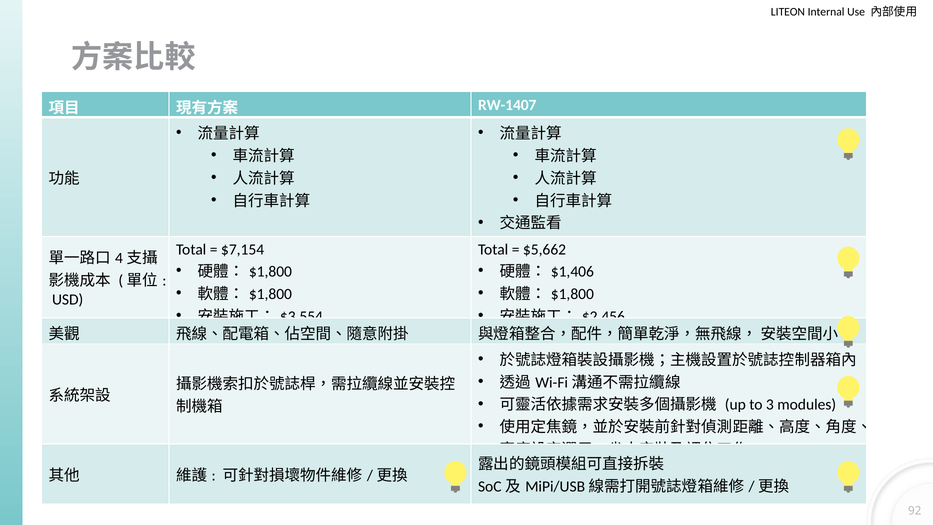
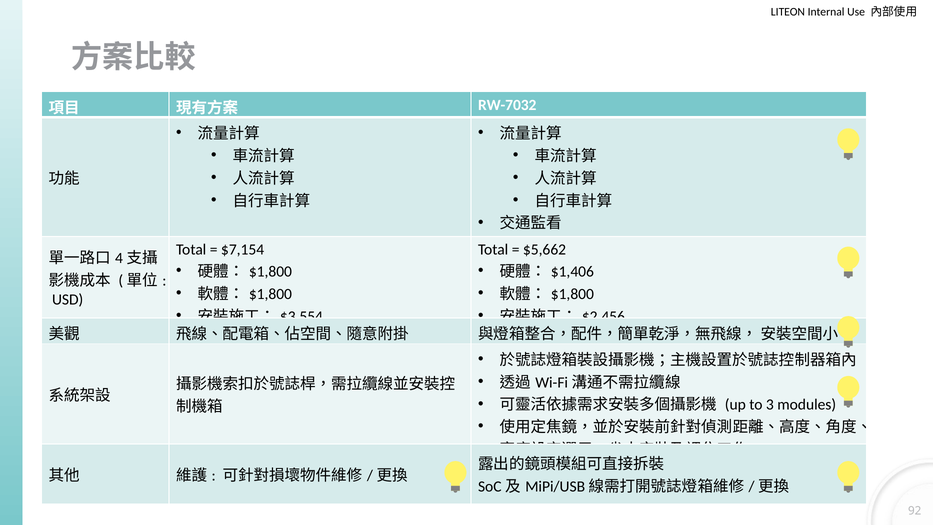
RW-1407: RW-1407 -> RW-7032
